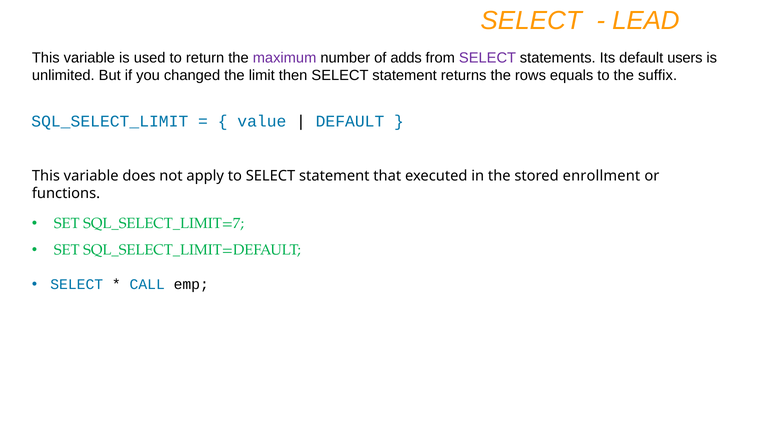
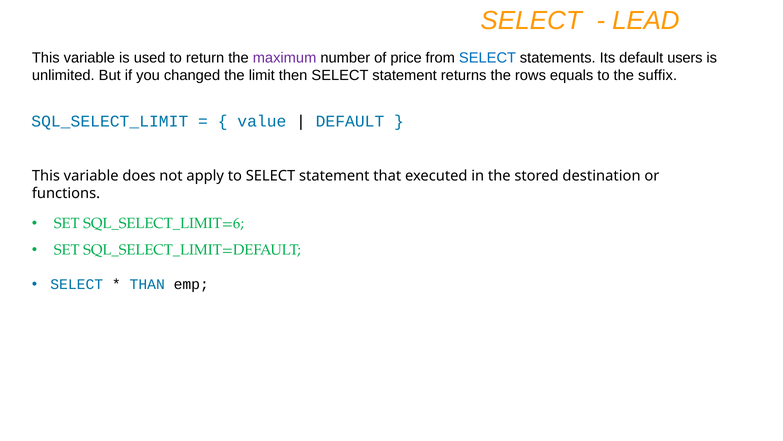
adds: adds -> price
SELECT at (488, 58) colour: purple -> blue
enrollment: enrollment -> destination
SQL_SELECT_LIMIT=7: SQL_SELECT_LIMIT=7 -> SQL_SELECT_LIMIT=6
CALL: CALL -> THAN
